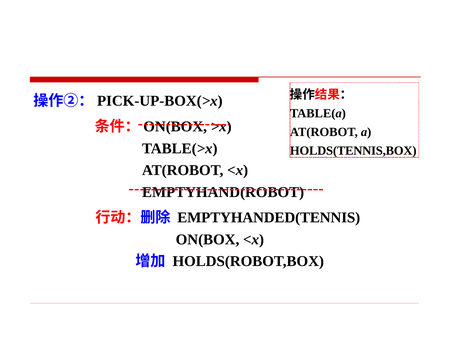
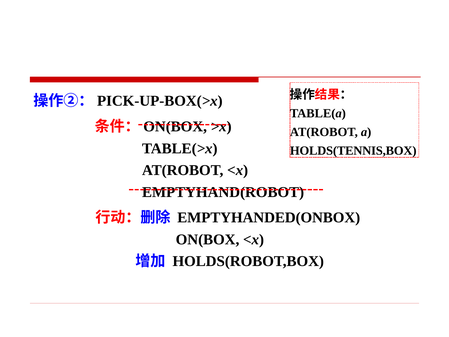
EMPTYHANDED(TENNIS: EMPTYHANDED(TENNIS -> EMPTYHANDED(ONBOX
